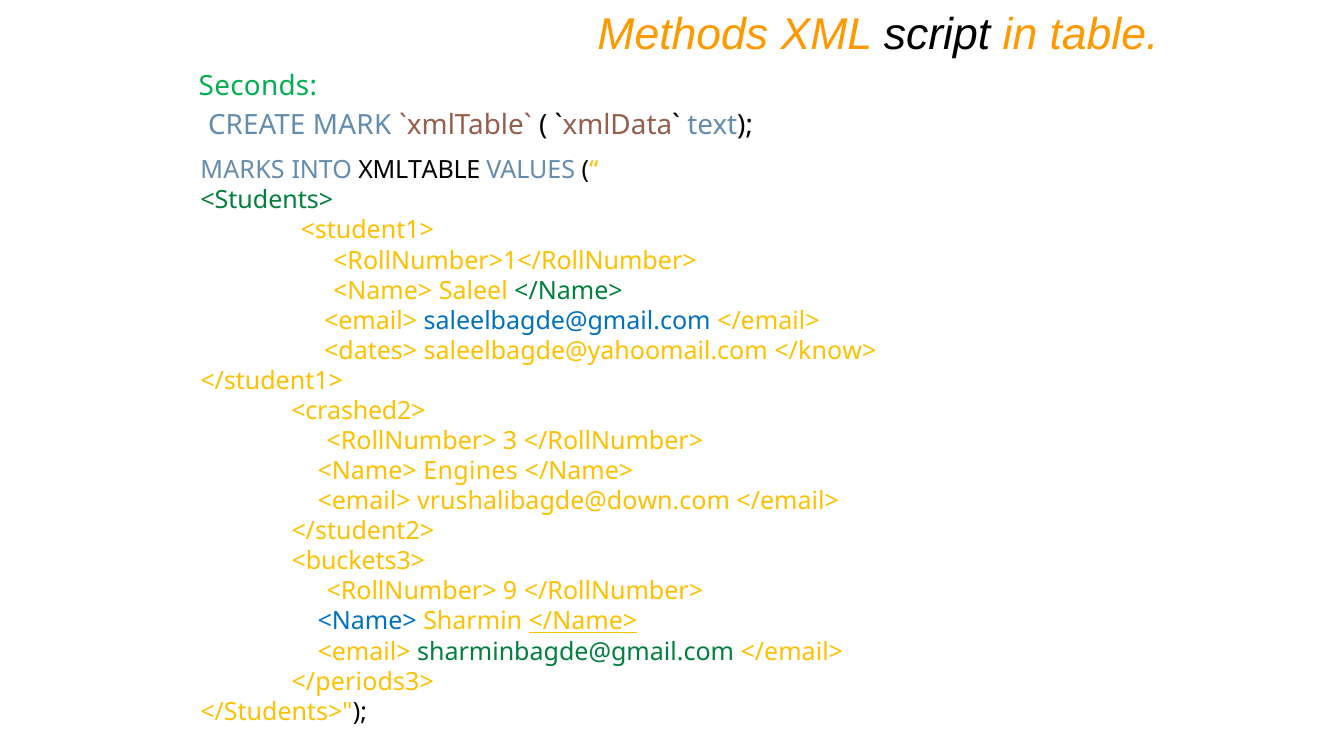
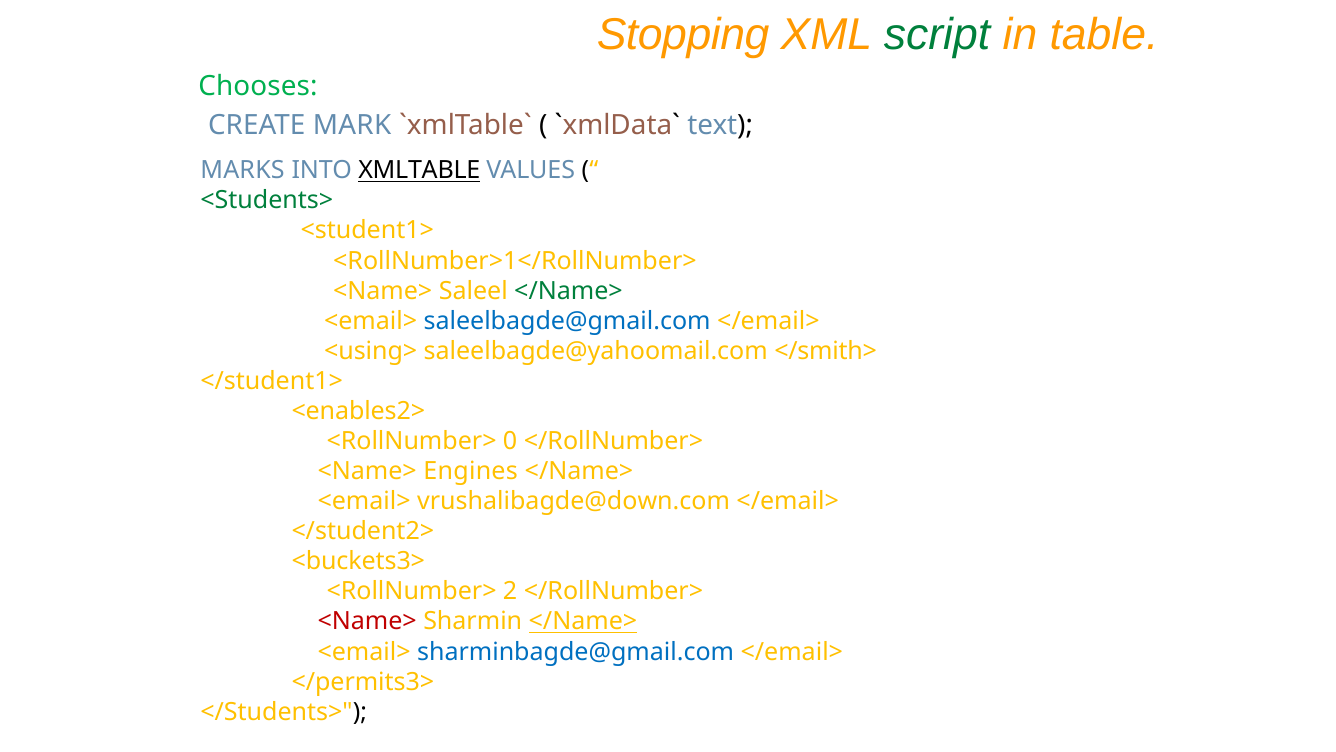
Methods: Methods -> Stopping
script colour: black -> green
Seconds: Seconds -> Chooses
XMLTABLE underline: none -> present
<dates>: <dates> -> <using>
</know>: </know> -> </smith>
<crashed2>: <crashed2> -> <enables2>
3: 3 -> 0
9: 9 -> 2
<Name> at (367, 621) colour: blue -> red
sharminbagde@gmail.com colour: green -> blue
</periods3>: </periods3> -> </permits3>
